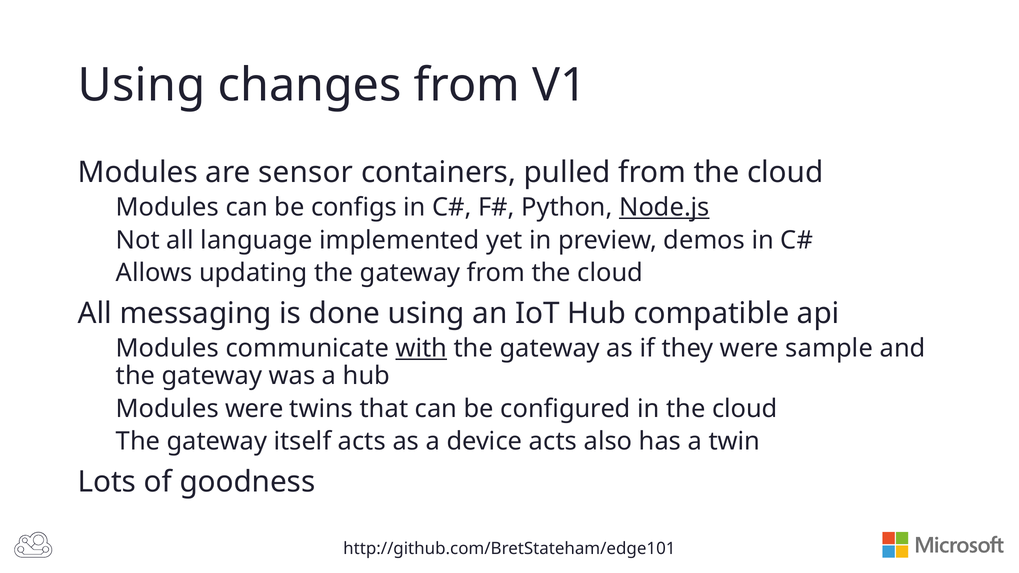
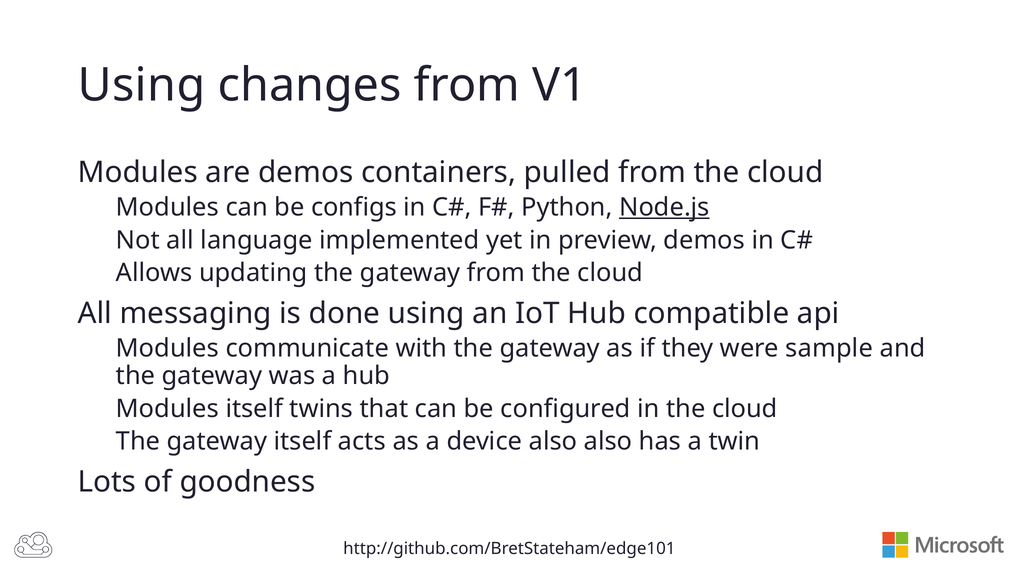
are sensor: sensor -> demos
with underline: present -> none
Modules were: were -> itself
device acts: acts -> also
